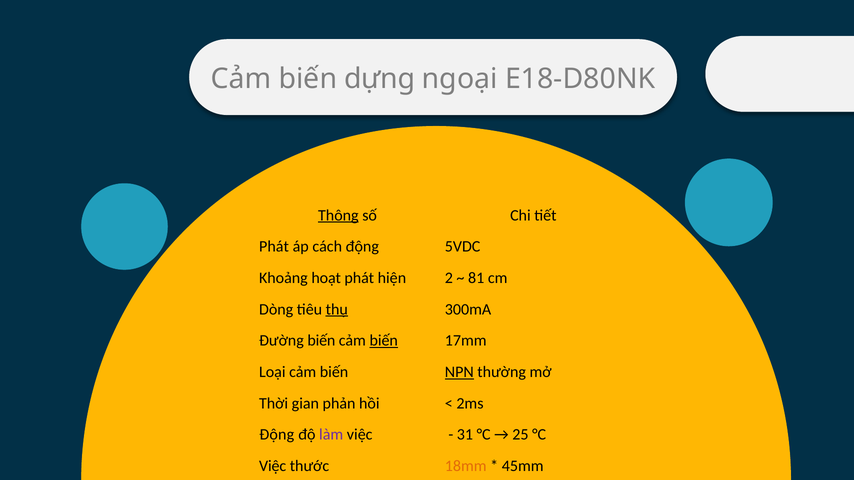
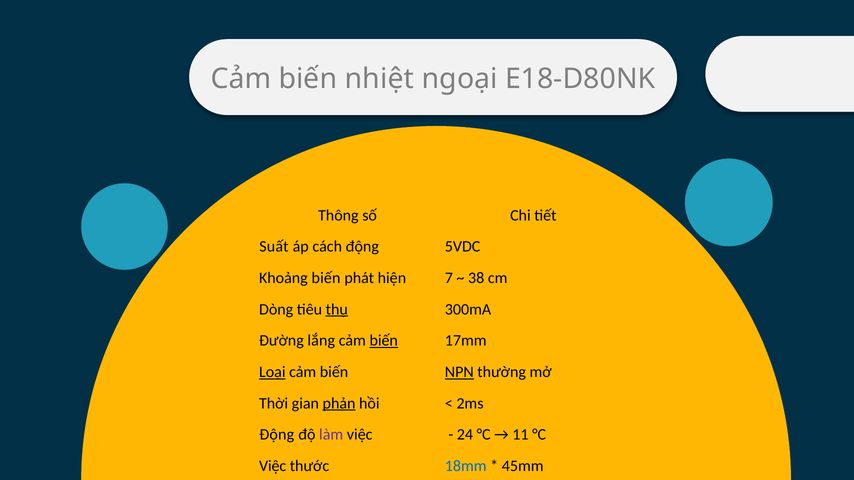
dựng: dựng -> nhiệt
Thông underline: present -> none
Phát at (274, 247): Phát -> Suất
Khoảng hoạt: hoạt -> biến
hiện 2: 2 -> 7
81: 81 -> 38
Đường biến: biến -> lắng
Loại underline: none -> present
phản underline: none -> present
31: 31 -> 24
25: 25 -> 11
18mm colour: orange -> blue
